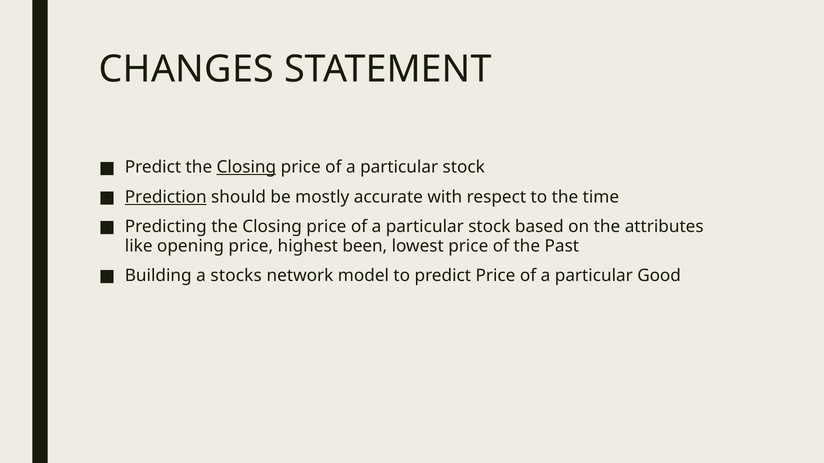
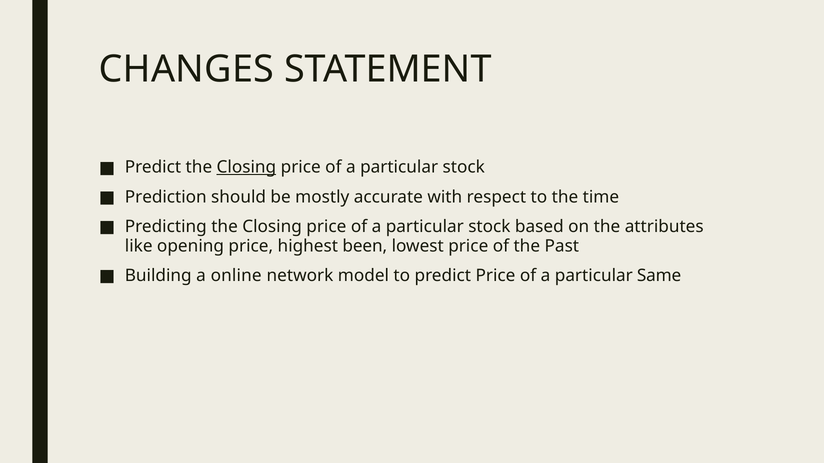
Prediction underline: present -> none
stocks: stocks -> online
Good: Good -> Same
